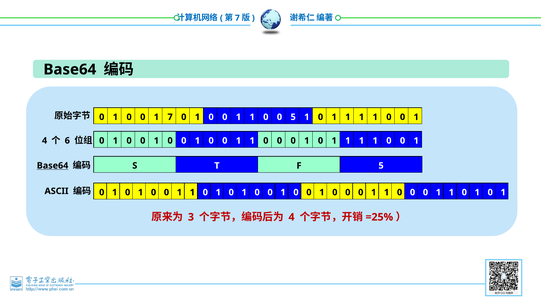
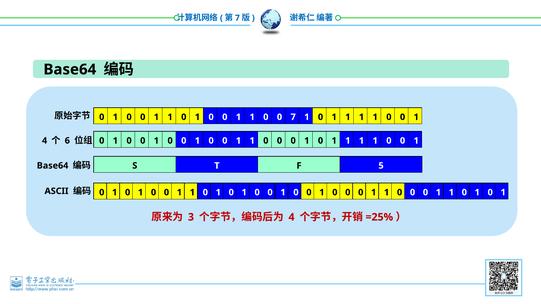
7 at (170, 117): 7 -> 1
0 5: 5 -> 7
Base64 at (53, 166) underline: present -> none
